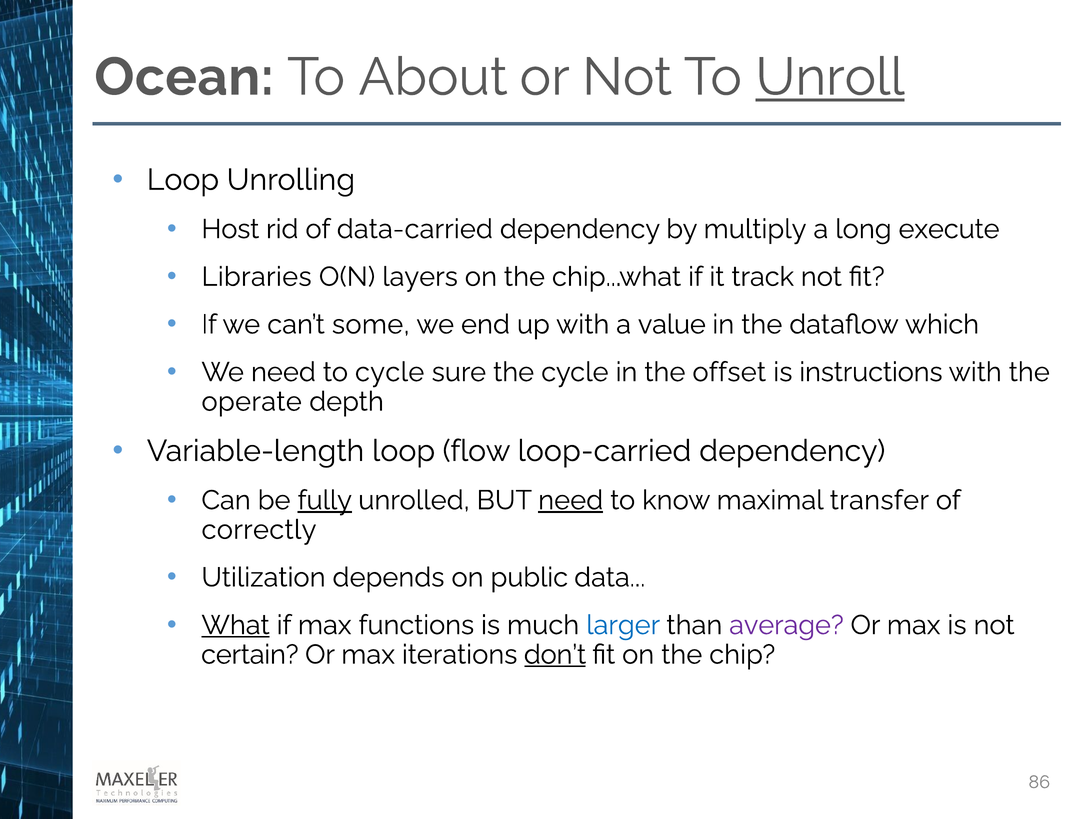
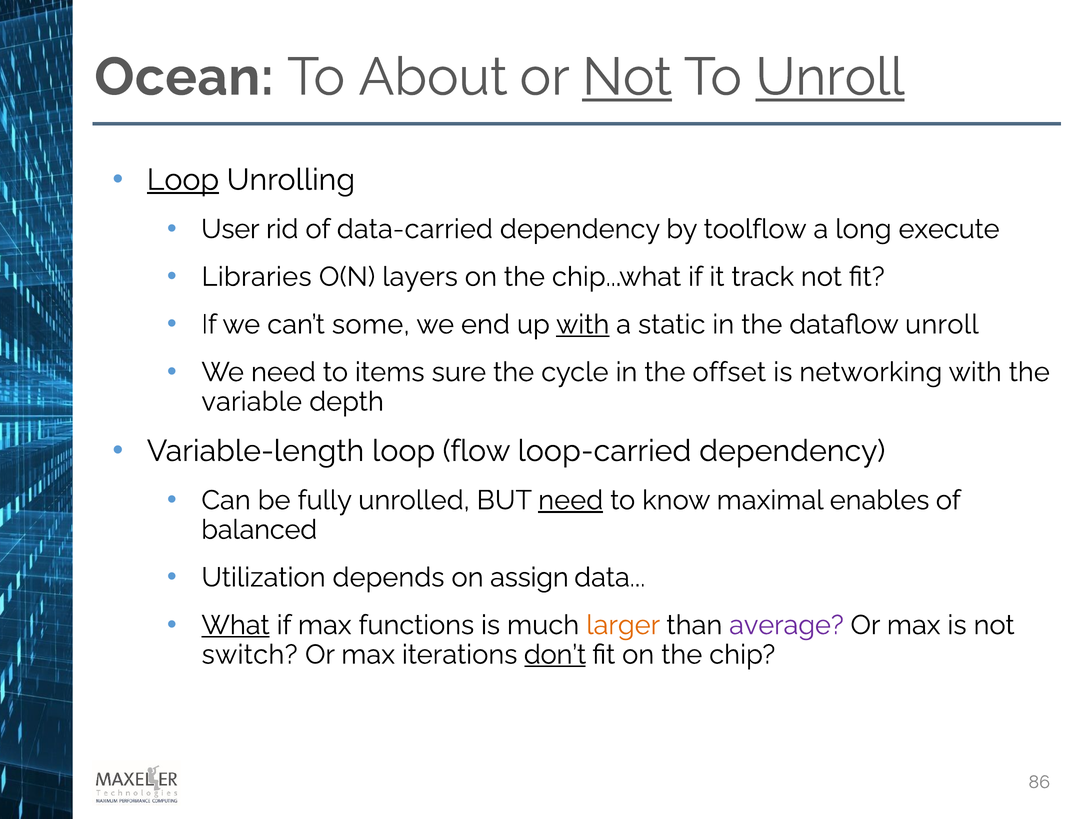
Not at (627, 77) underline: none -> present
Loop at (183, 180) underline: none -> present
Host: Host -> User
multiply: multiply -> toolflow
with at (583, 324) underline: none -> present
value: value -> static
dataflow which: which -> unroll
to cycle: cycle -> items
instructions: instructions -> networking
operate: operate -> variable
fully underline: present -> none
transfer: transfer -> enables
correctly: correctly -> balanced
public: public -> assign
larger colour: blue -> orange
certain: certain -> switch
